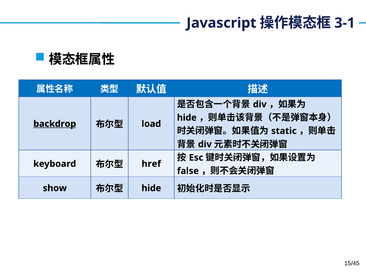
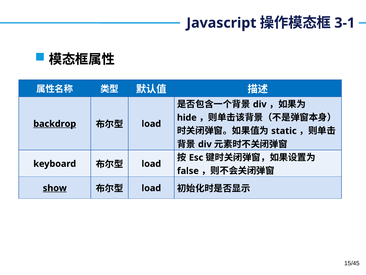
href at (151, 164): href -> load
show underline: none -> present
hide at (151, 188): hide -> load
